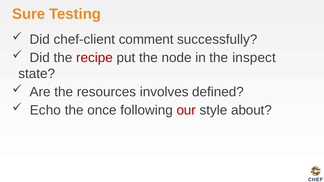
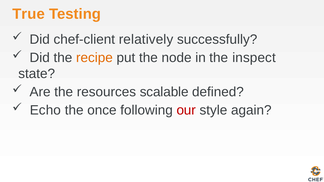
Sure: Sure -> True
comment: comment -> relatively
recipe colour: red -> orange
involves: involves -> scalable
about: about -> again
